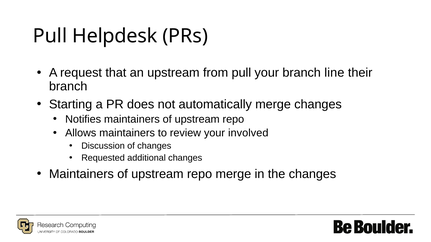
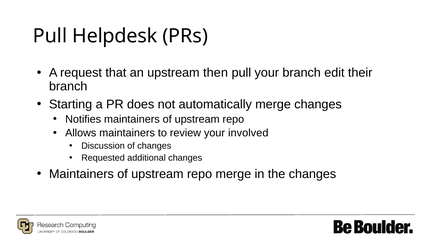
from: from -> then
line: line -> edit
